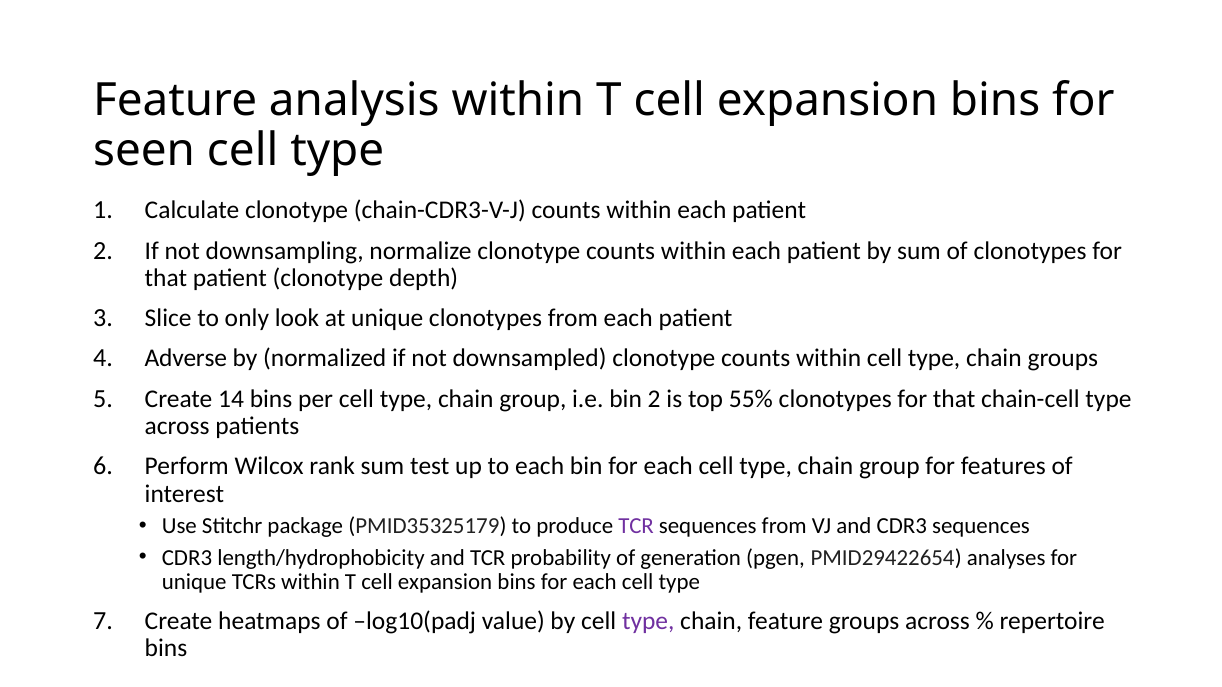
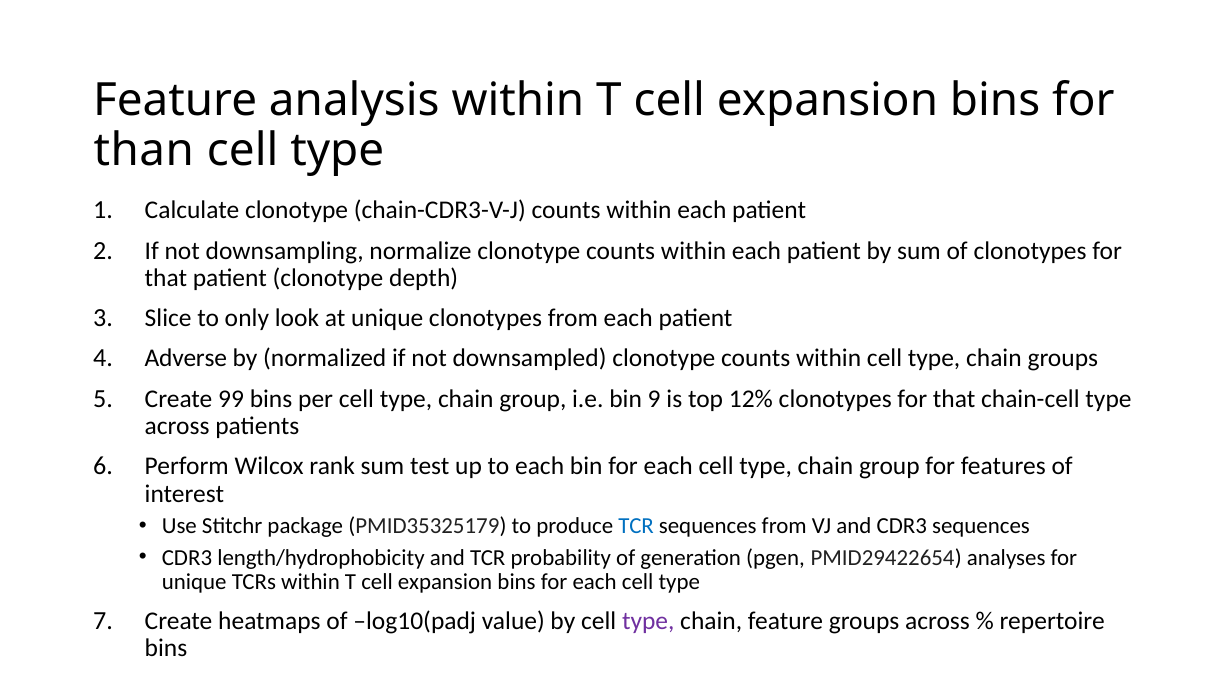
seen: seen -> than
14: 14 -> 99
bin 2: 2 -> 9
55%: 55% -> 12%
TCR at (636, 527) colour: purple -> blue
